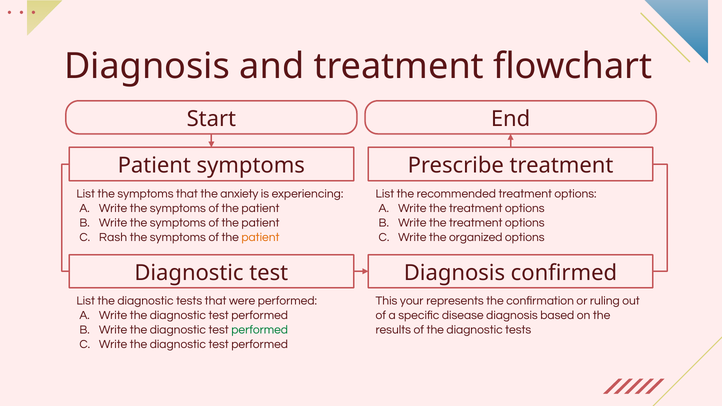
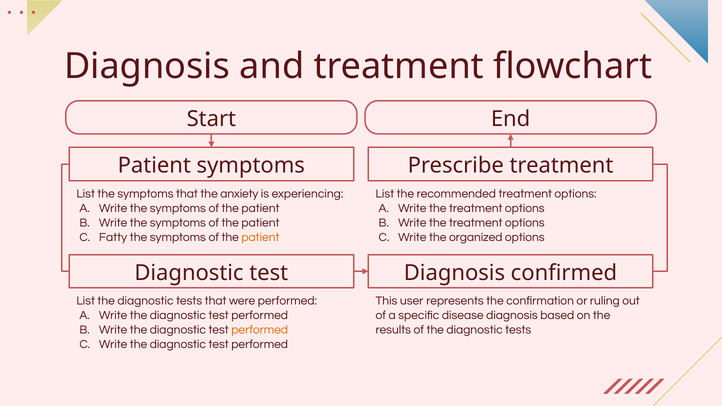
Rash: Rash -> Fatty
your: your -> user
performed at (260, 330) colour: green -> orange
